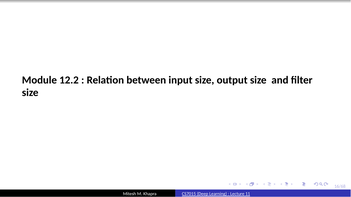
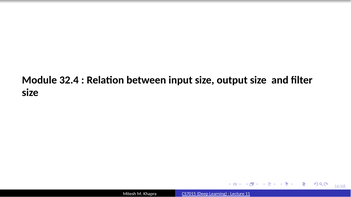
12.2: 12.2 -> 32.4
